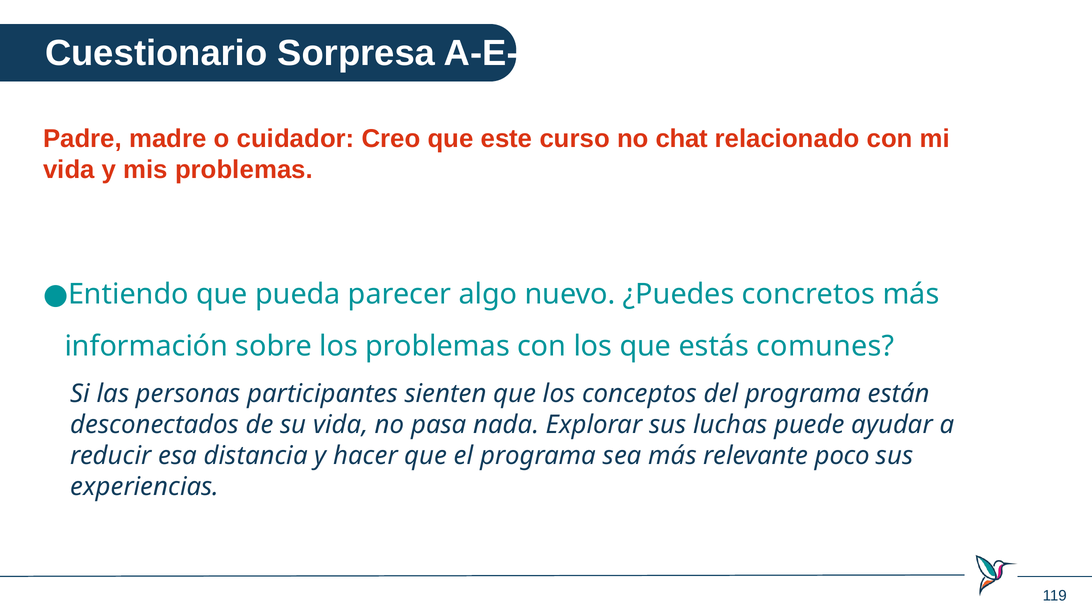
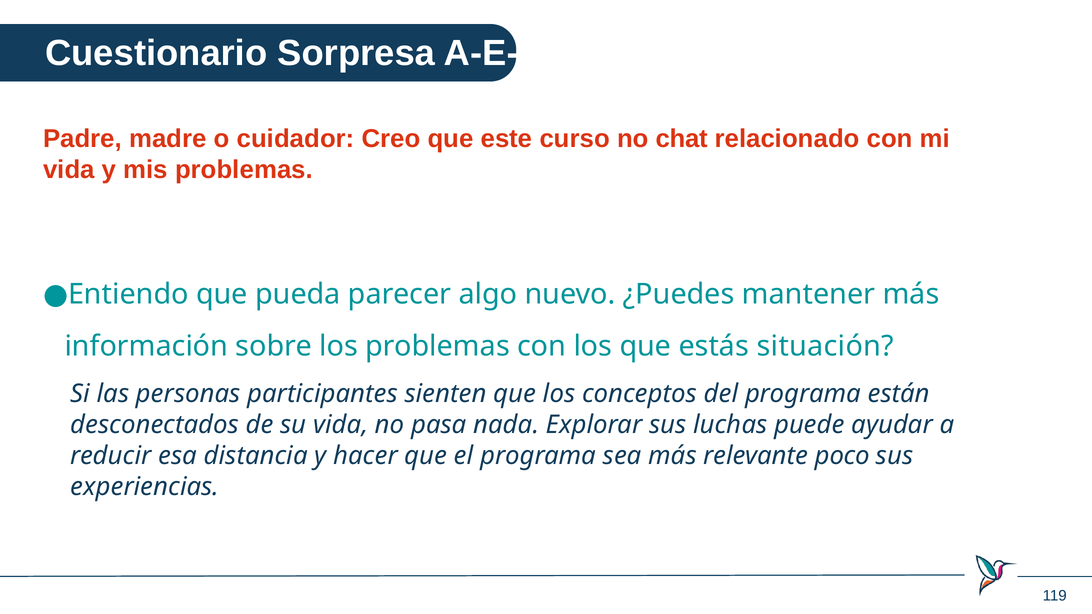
concretos: concretos -> mantener
comunes: comunes -> situación
